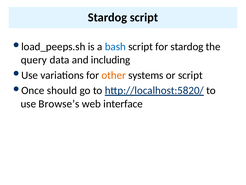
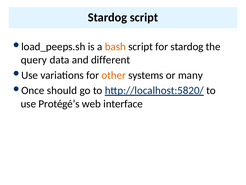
bash colour: blue -> orange
including: including -> different
or script: script -> many
Browse’s: Browse’s -> Protégé’s
